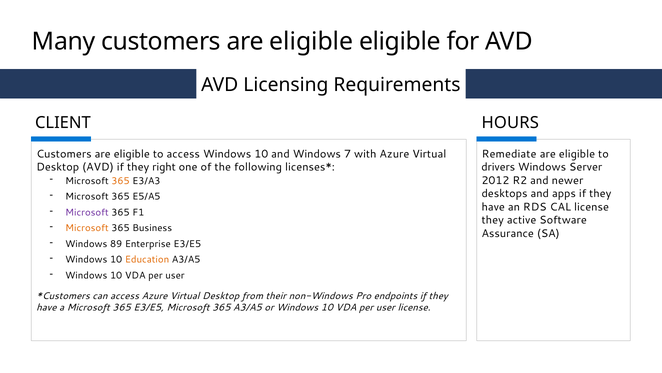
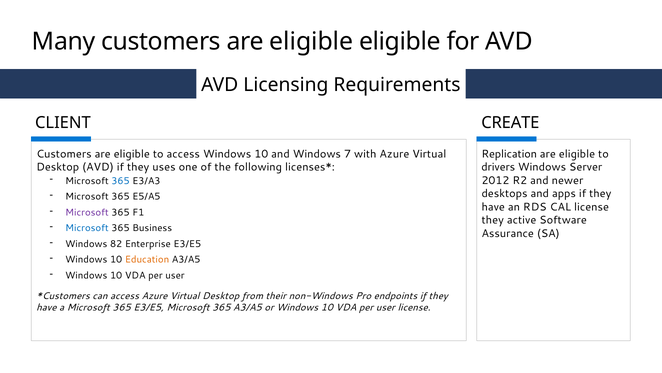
HOURS: HOURS -> CREATE
Remediate: Remediate -> Replication
right: right -> uses
365 at (120, 181) colour: orange -> blue
Microsoft at (87, 228) colour: orange -> blue
89: 89 -> 82
